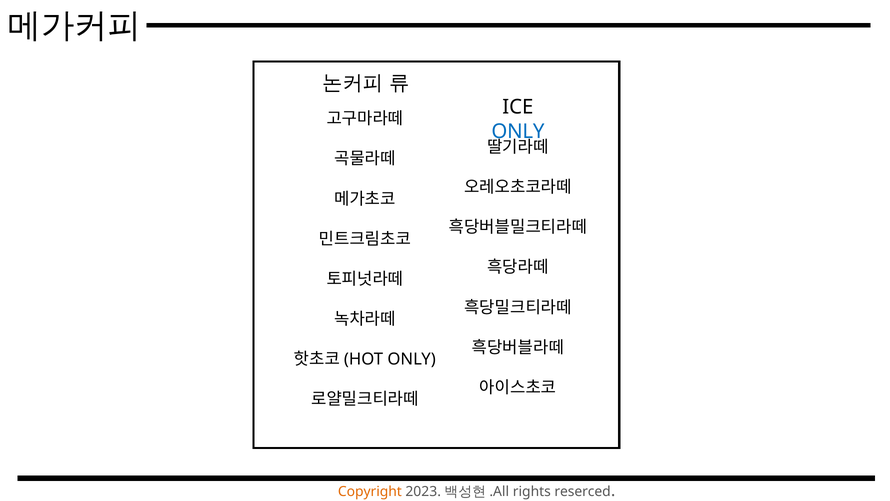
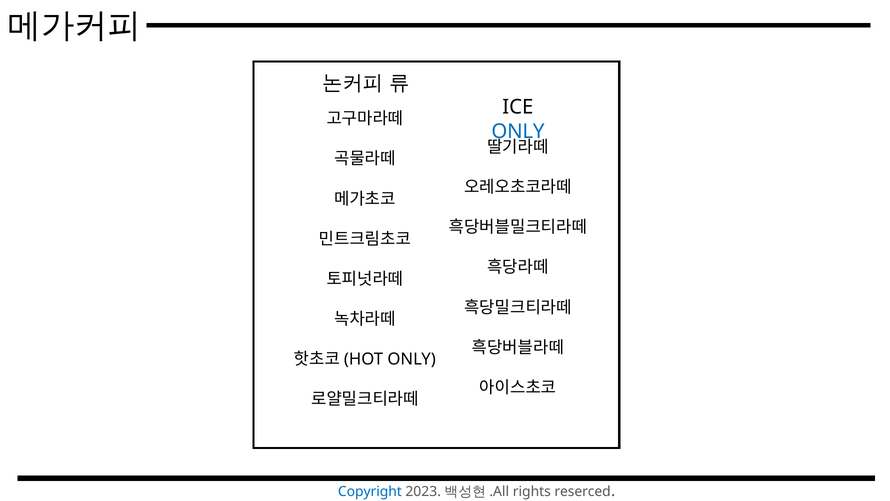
Copyright colour: orange -> blue
